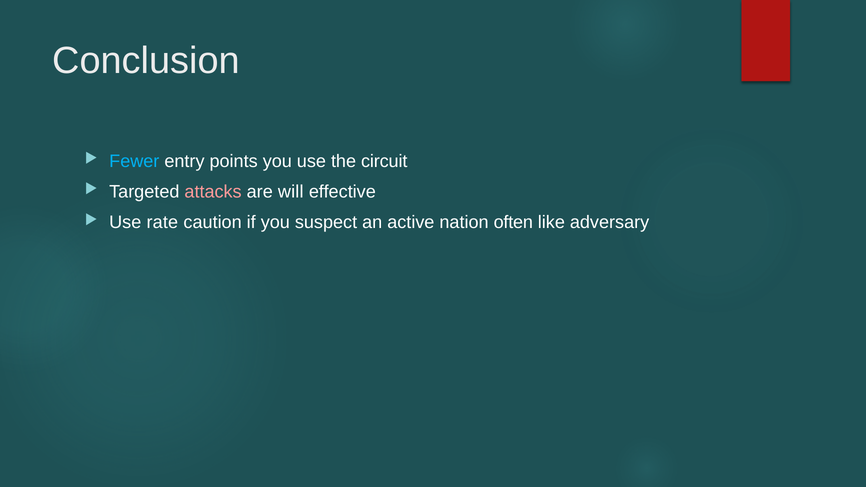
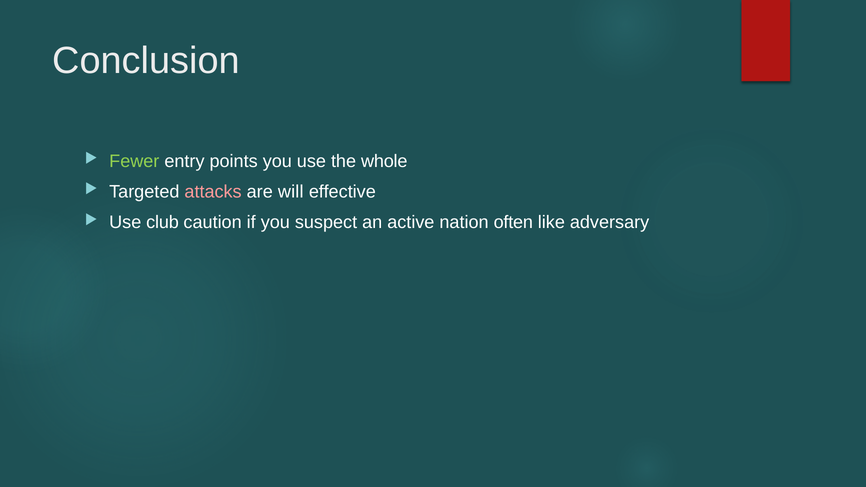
Fewer colour: light blue -> light green
circuit: circuit -> whole
rate: rate -> club
